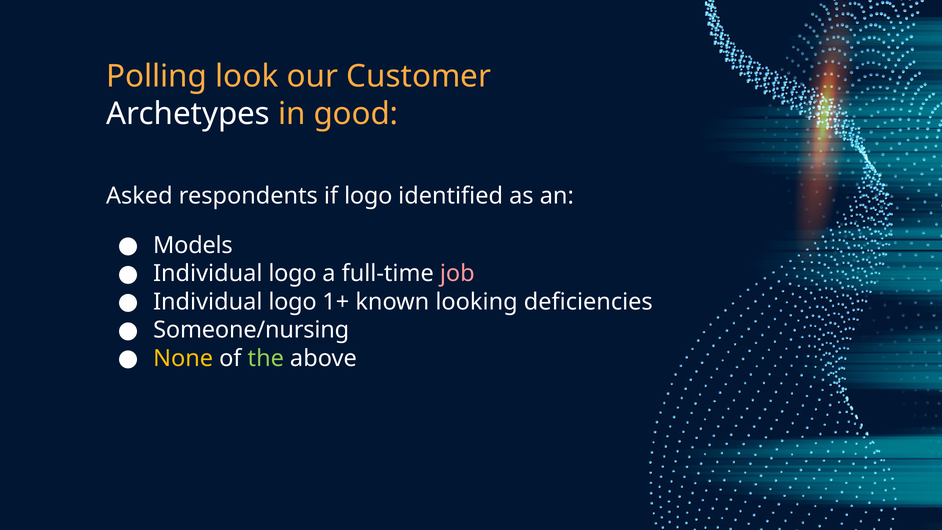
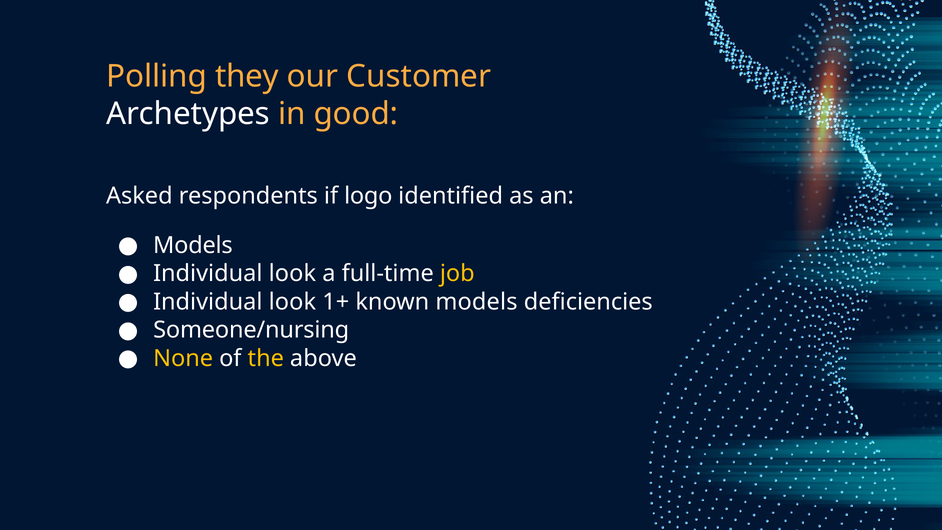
look: look -> they
logo at (293, 274): logo -> look
job colour: pink -> yellow
logo at (293, 302): logo -> look
known looking: looking -> models
the colour: light green -> yellow
